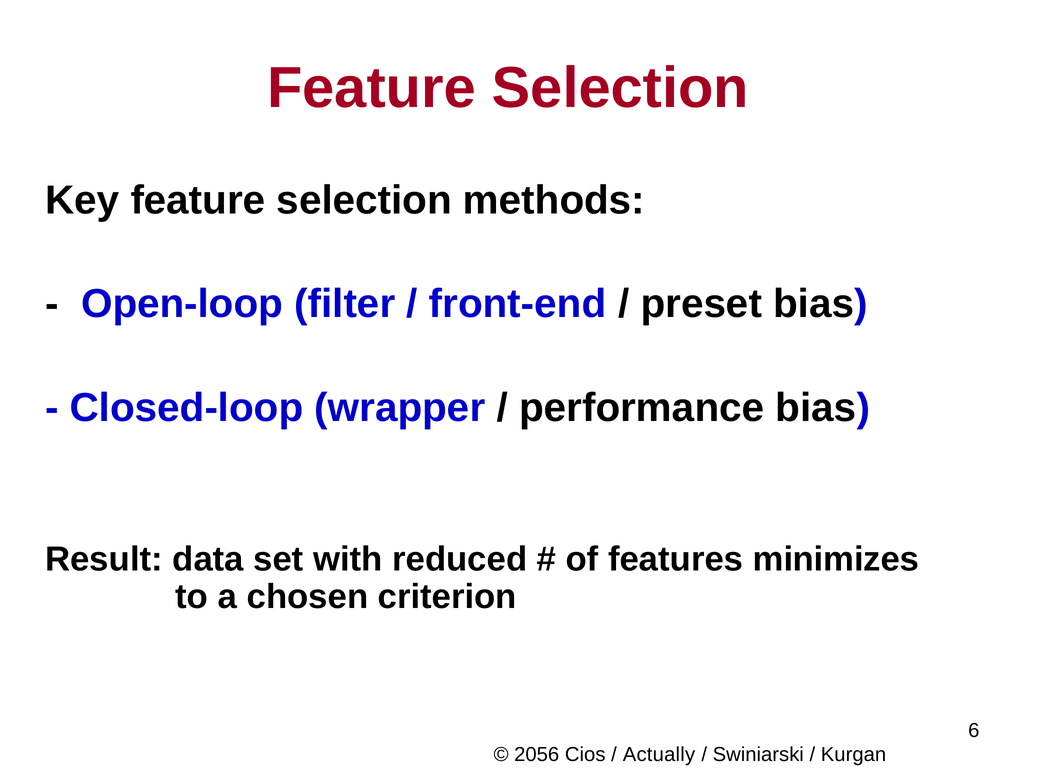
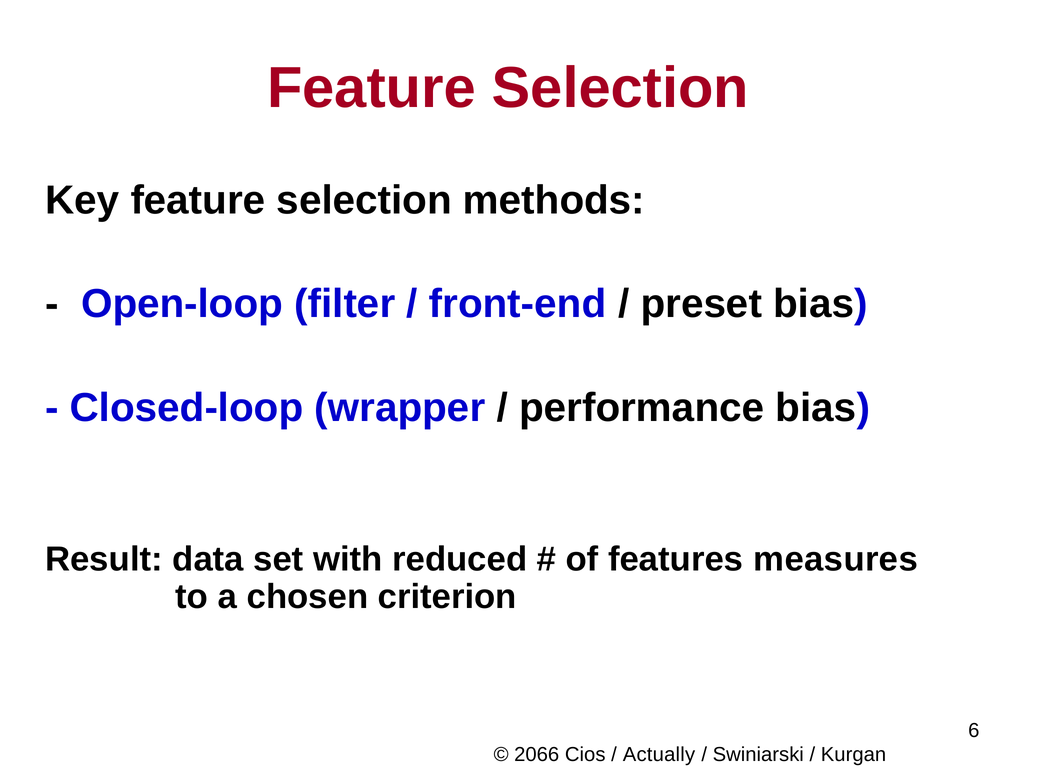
minimizes: minimizes -> measures
2056: 2056 -> 2066
